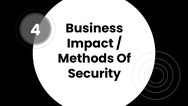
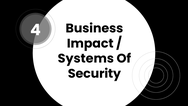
Methods: Methods -> Systems
